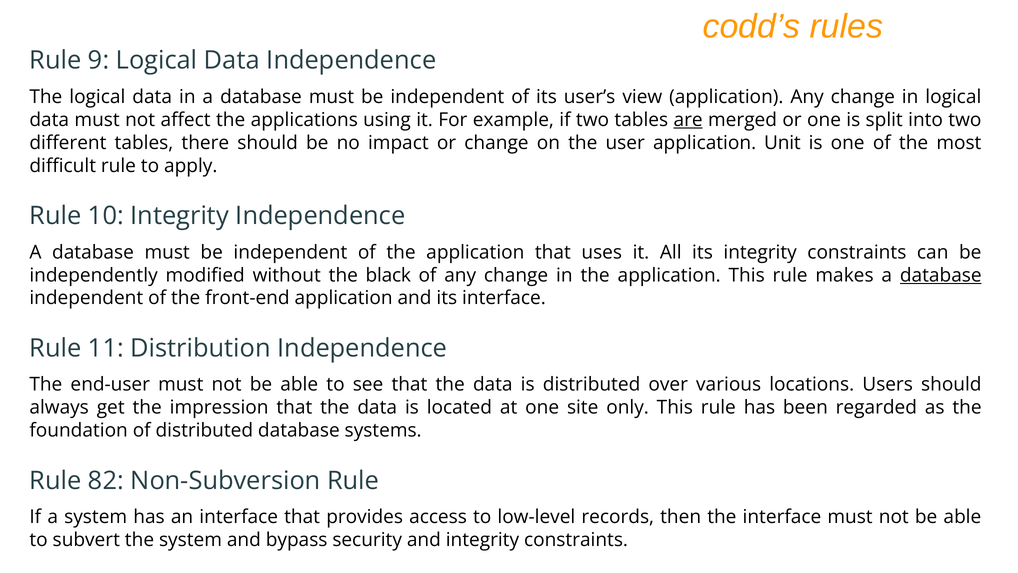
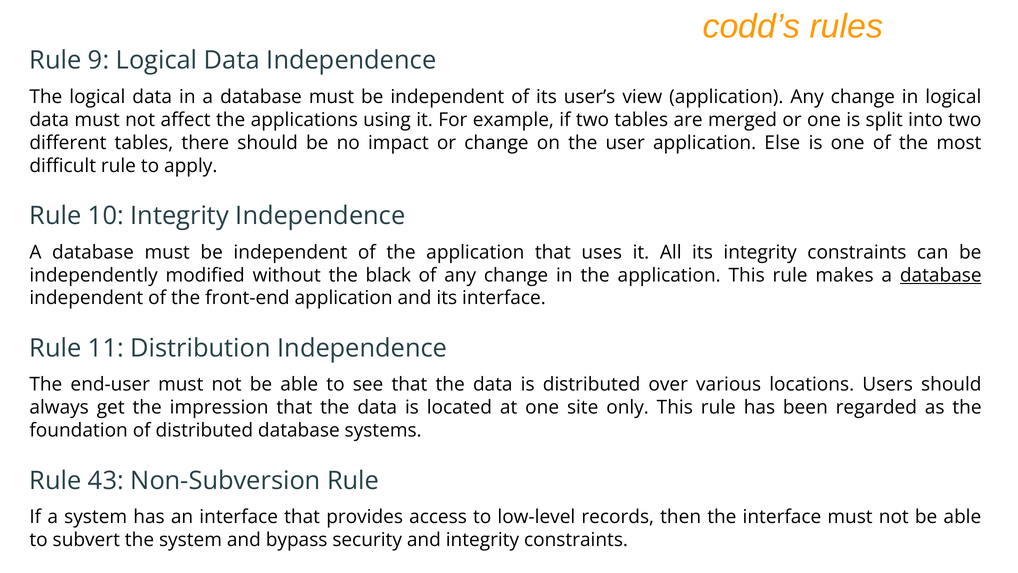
are underline: present -> none
Unit: Unit -> Else
82: 82 -> 43
